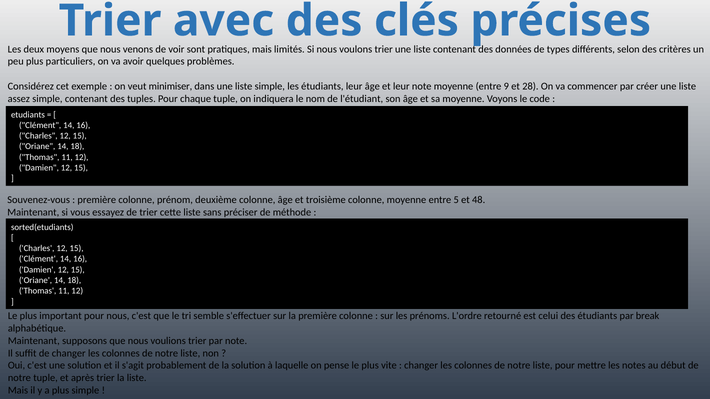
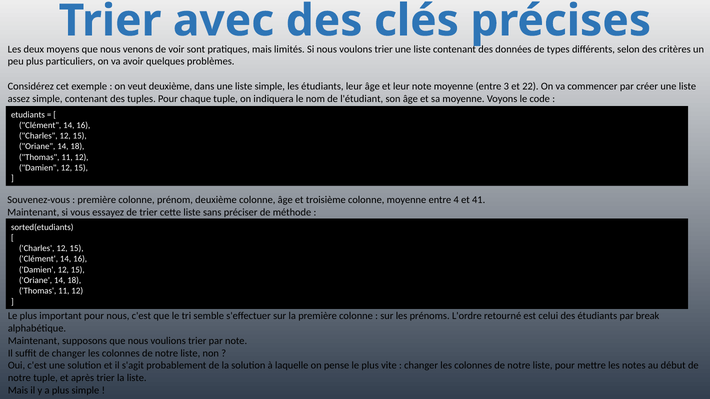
veut minimiser: minimiser -> deuxième
9: 9 -> 3
28: 28 -> 22
5: 5 -> 4
48: 48 -> 41
